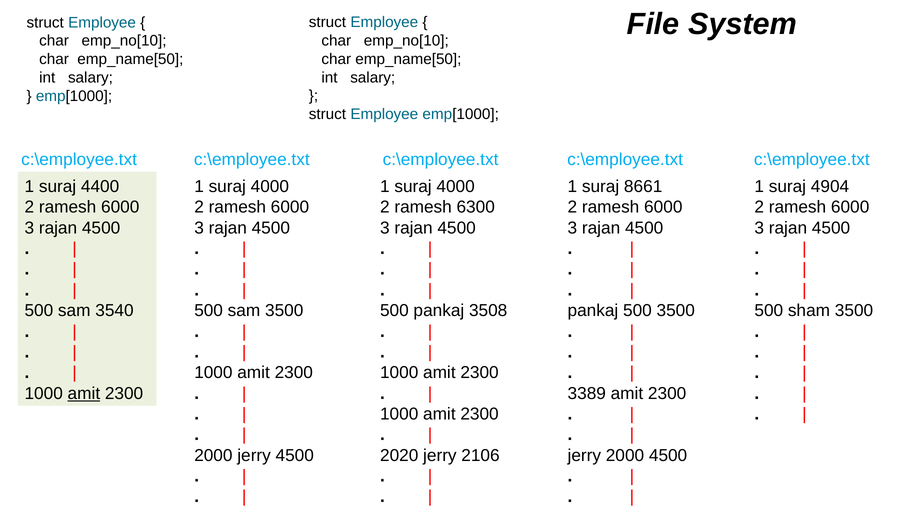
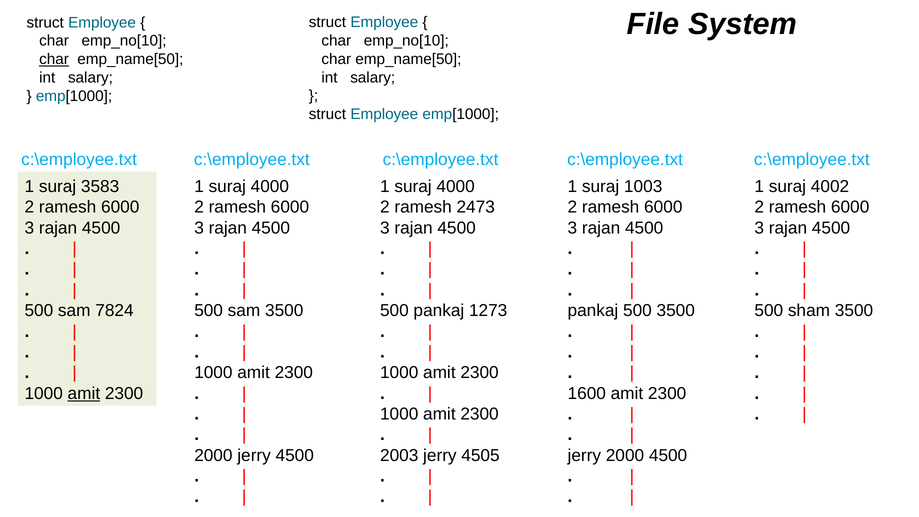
char at (54, 59) underline: none -> present
4400: 4400 -> 3583
8661: 8661 -> 1003
4904: 4904 -> 4002
6300: 6300 -> 2473
3540: 3540 -> 7824
3508: 3508 -> 1273
3389: 3389 -> 1600
2020: 2020 -> 2003
2106: 2106 -> 4505
